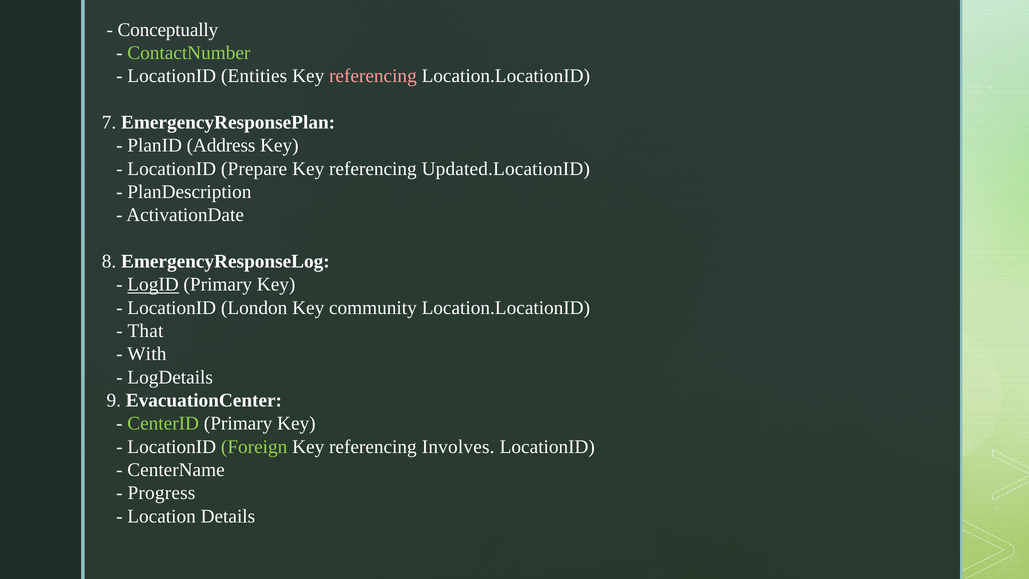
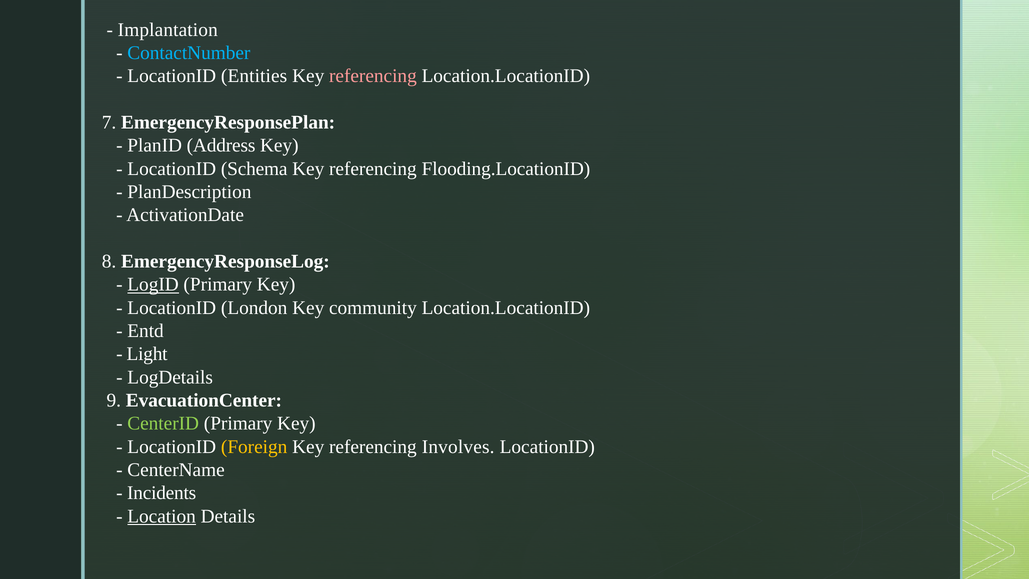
Conceptually: Conceptually -> Implantation
ContactNumber colour: light green -> light blue
Prepare: Prepare -> Schema
Updated.LocationID: Updated.LocationID -> Flooding.LocationID
That: That -> Entd
With: With -> Light
Foreign colour: light green -> yellow
Progress: Progress -> Incidents
Location underline: none -> present
